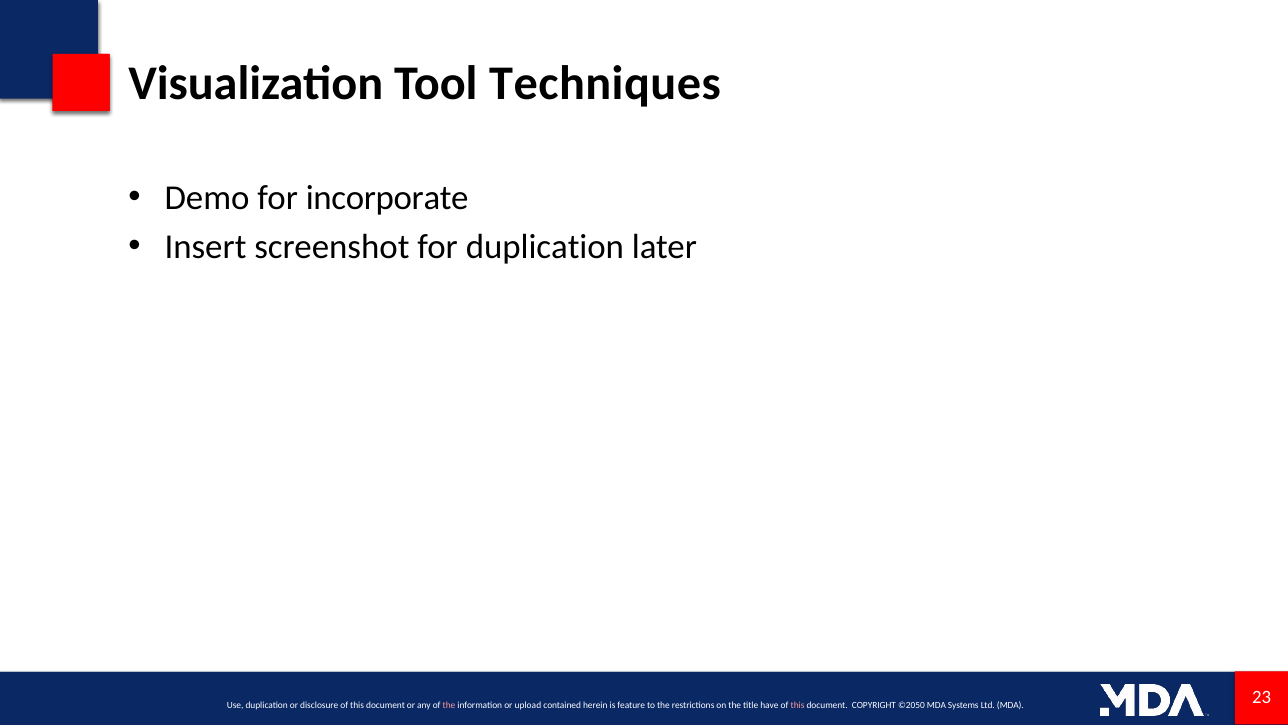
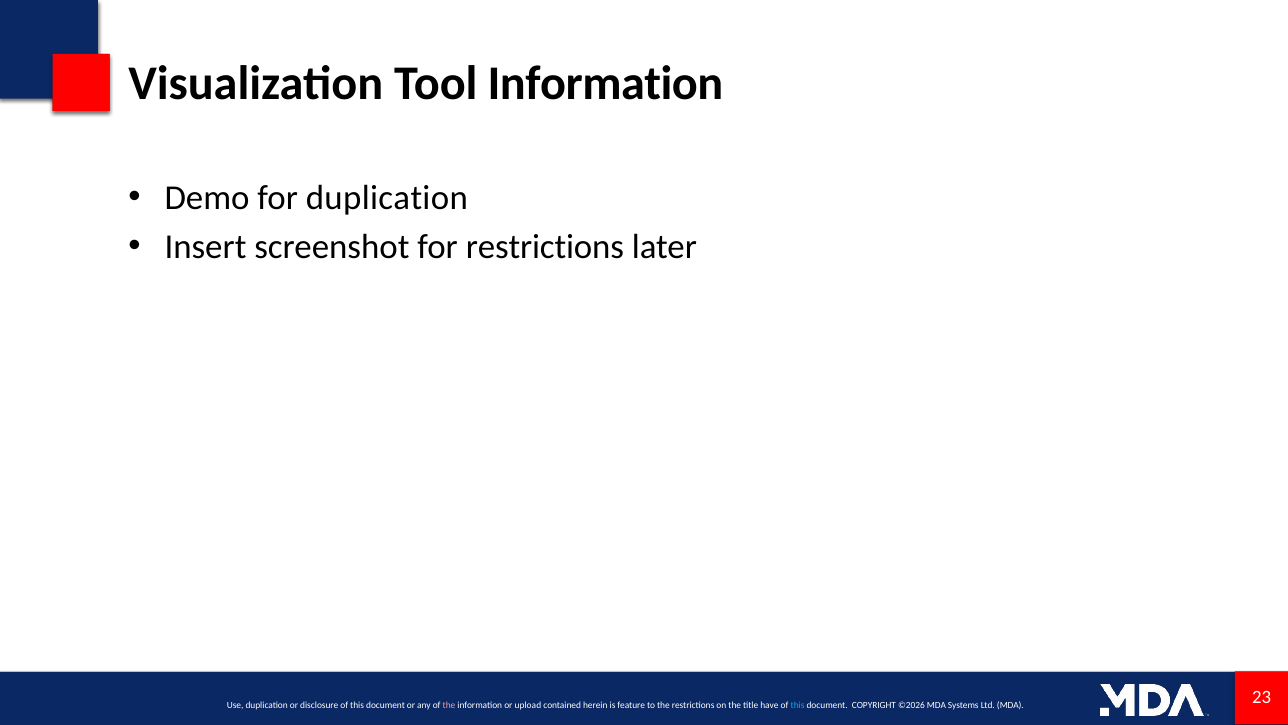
Tool Techniques: Techniques -> Information
for incorporate: incorporate -> duplication
for duplication: duplication -> restrictions
this at (798, 705) colour: pink -> light blue
©2050: ©2050 -> ©2026
